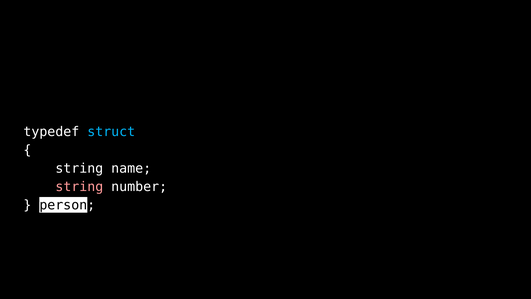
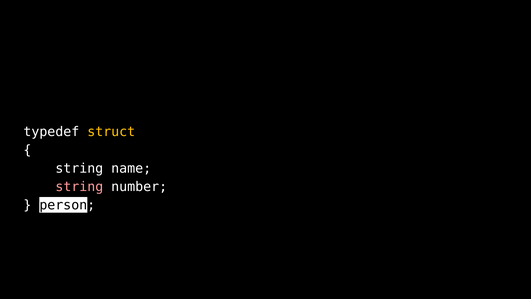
struct colour: light blue -> yellow
